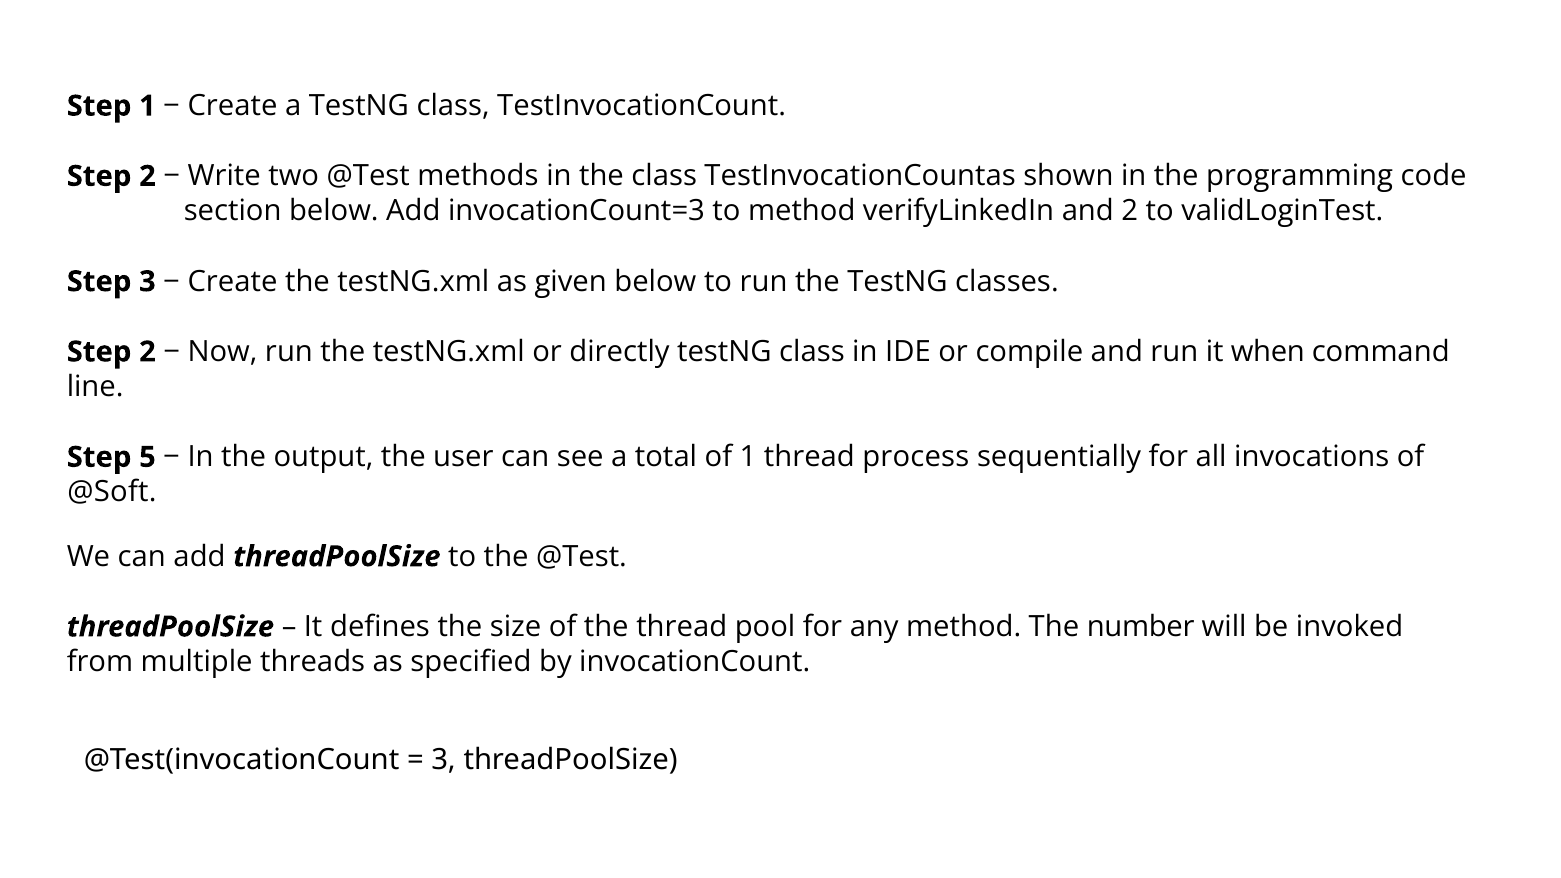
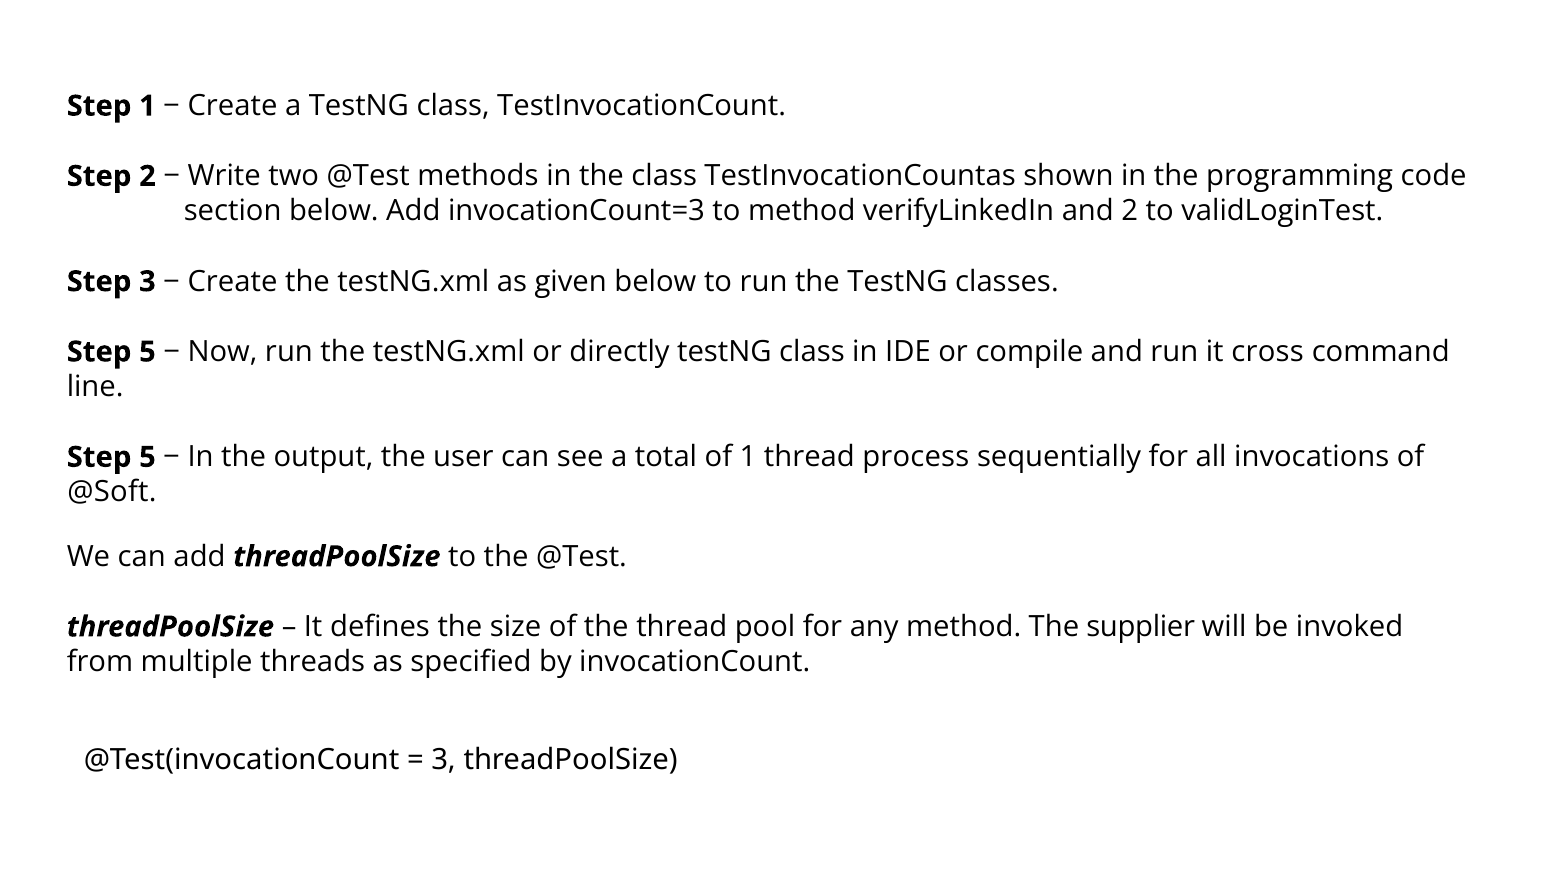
2 at (147, 352): 2 -> 5
when: when -> cross
number: number -> supplier
